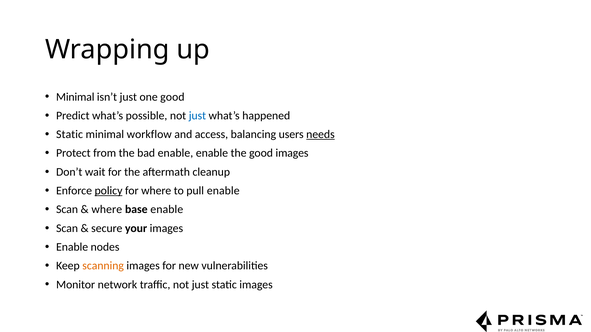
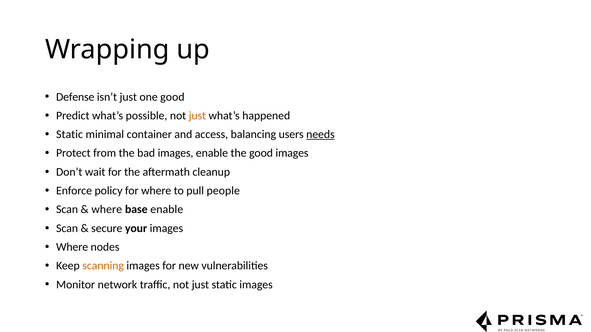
Minimal at (75, 97): Minimal -> Defense
just at (197, 116) colour: blue -> orange
workflow: workflow -> container
bad enable: enable -> images
policy underline: present -> none
pull enable: enable -> people
Enable at (72, 247): Enable -> Where
